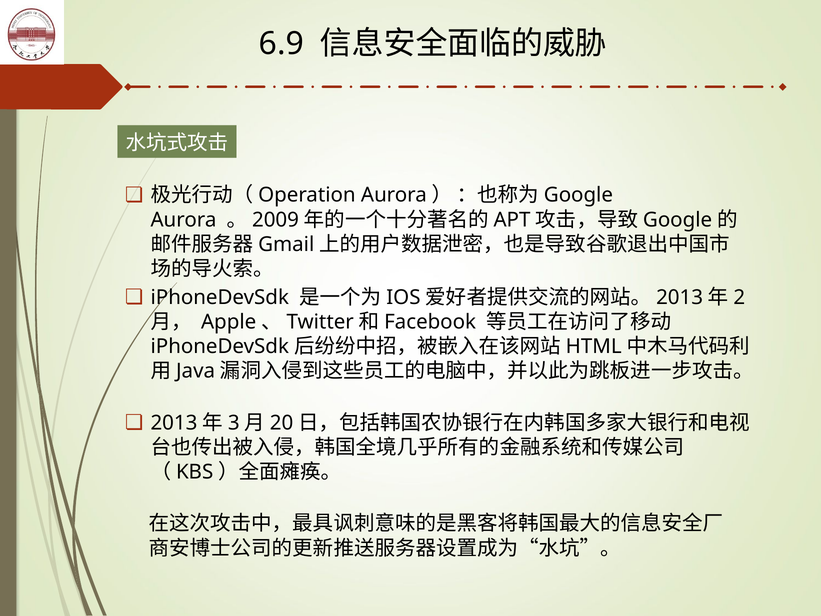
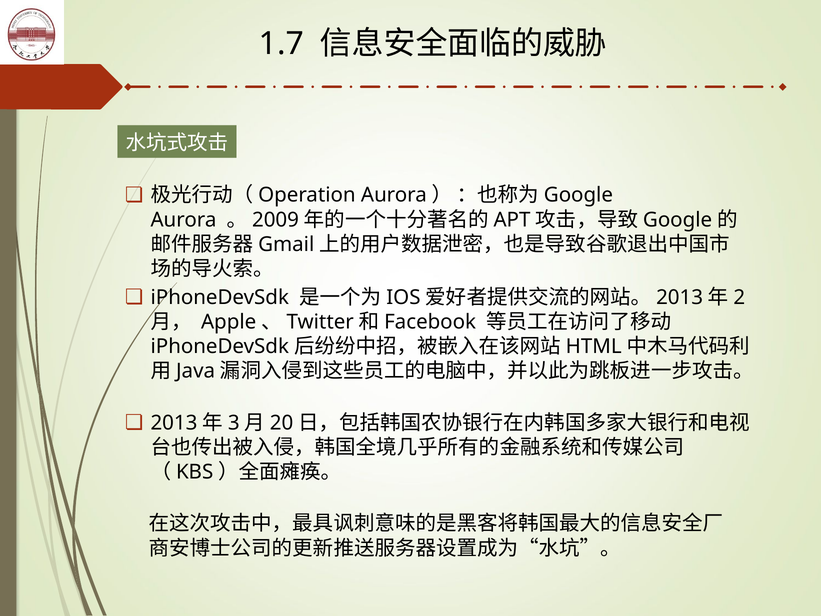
6.9: 6.9 -> 1.7
